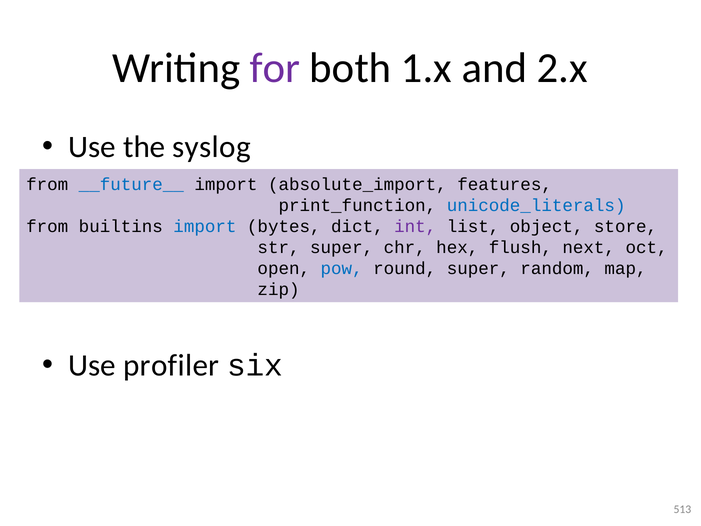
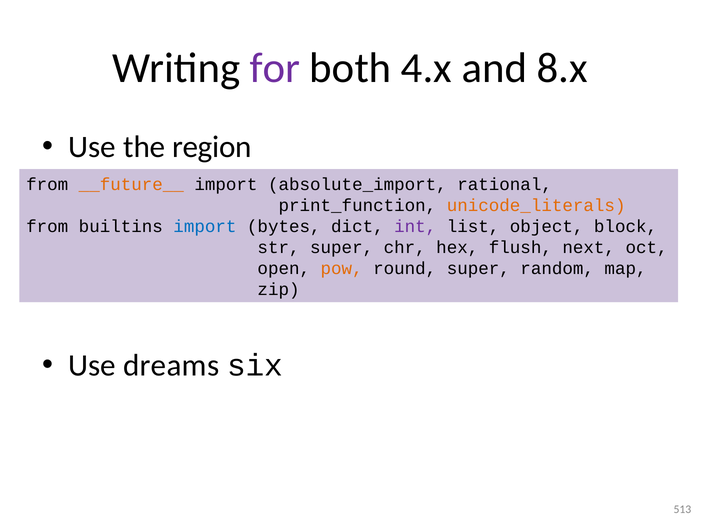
1.x: 1.x -> 4.x
2.x: 2.x -> 8.x
syslog: syslog -> region
__future__ colour: blue -> orange
features: features -> rational
unicode_literals colour: blue -> orange
store: store -> block
pow colour: blue -> orange
profiler: profiler -> dreams
